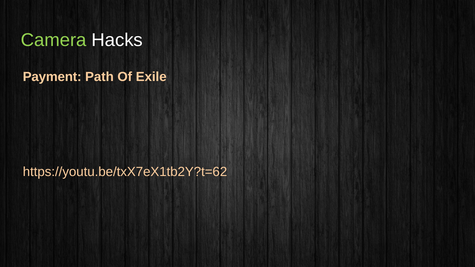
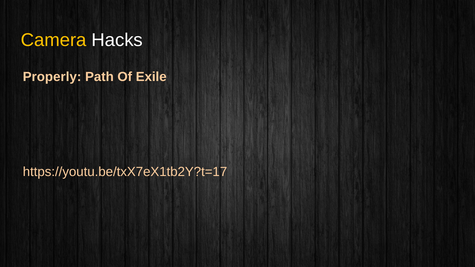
Camera colour: light green -> yellow
Payment: Payment -> Properly
https://youtu.be/txX7eX1tb2Y?t=62: https://youtu.be/txX7eX1tb2Y?t=62 -> https://youtu.be/txX7eX1tb2Y?t=17
